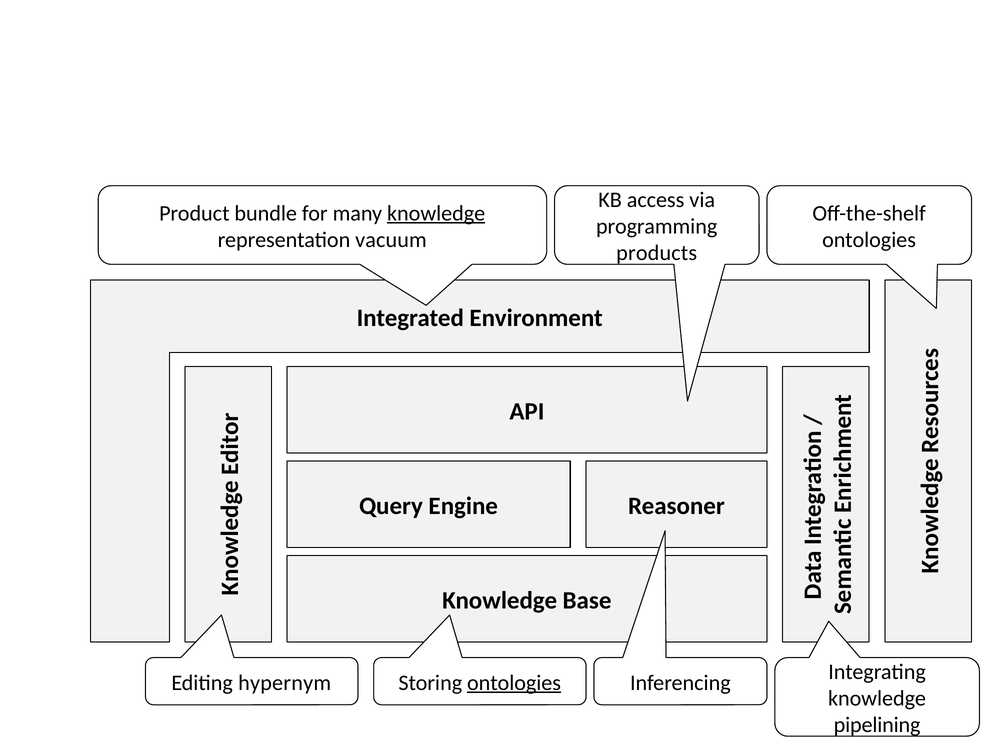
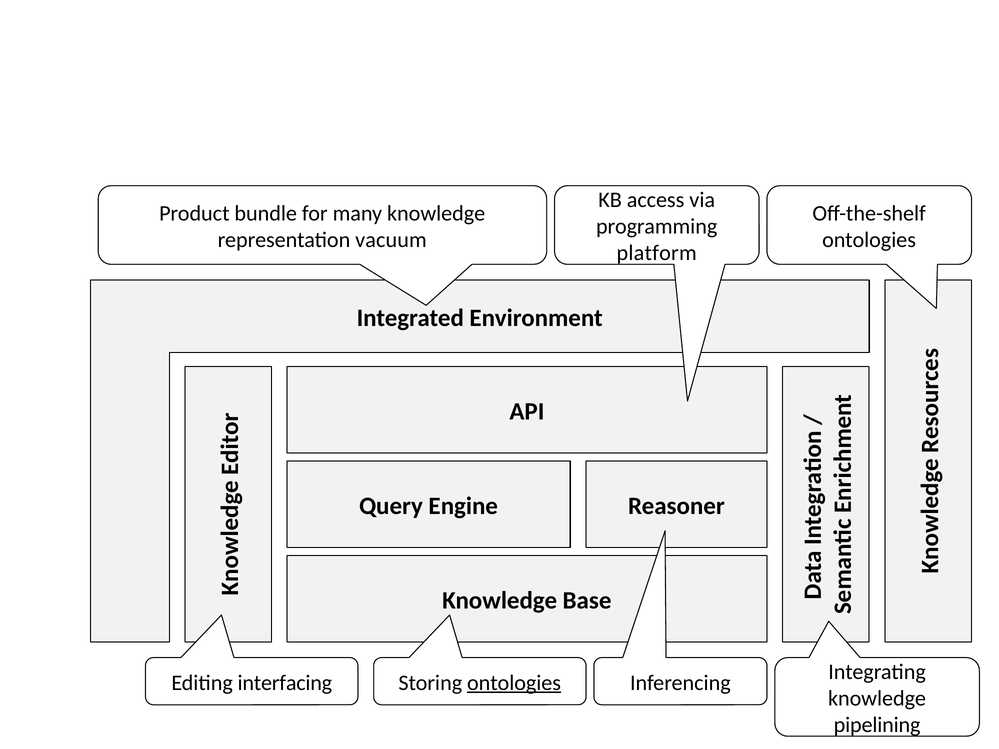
knowledge at (436, 213) underline: present -> none
products: products -> platform
hypernym: hypernym -> interfacing
